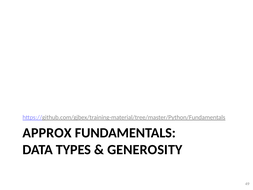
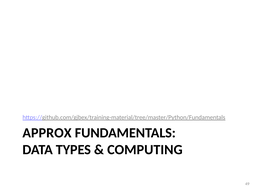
GENEROSITY: GENEROSITY -> COMPUTING
